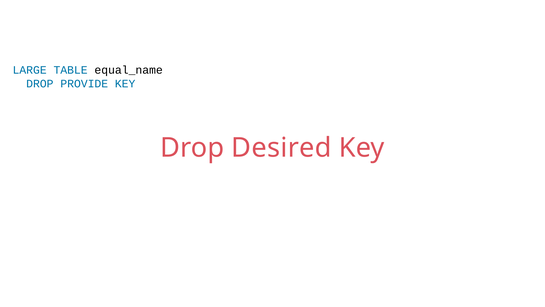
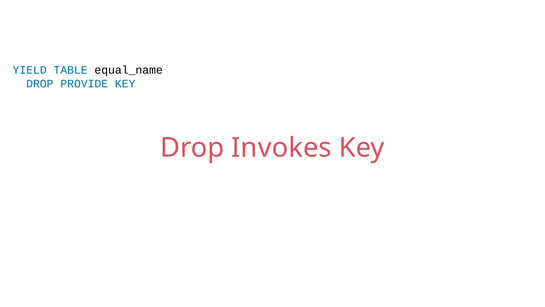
LARGE: LARGE -> YIELD
Desired: Desired -> Invokes
